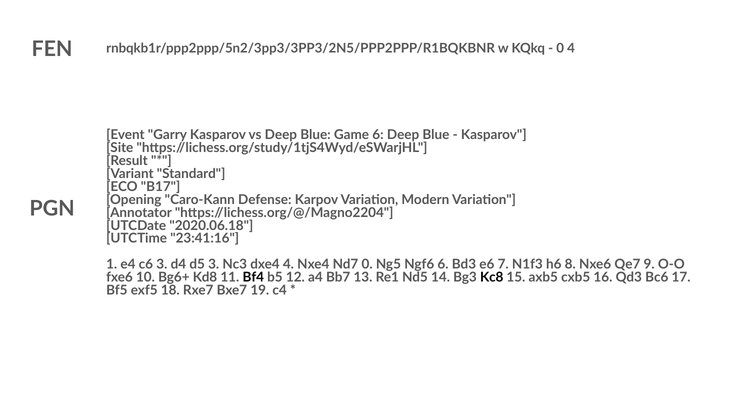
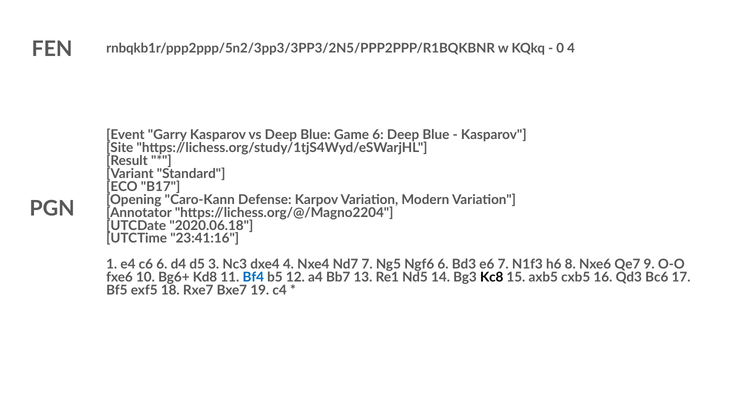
c6 3: 3 -> 6
Nd7 0: 0 -> 7
Bf4 colour: black -> blue
